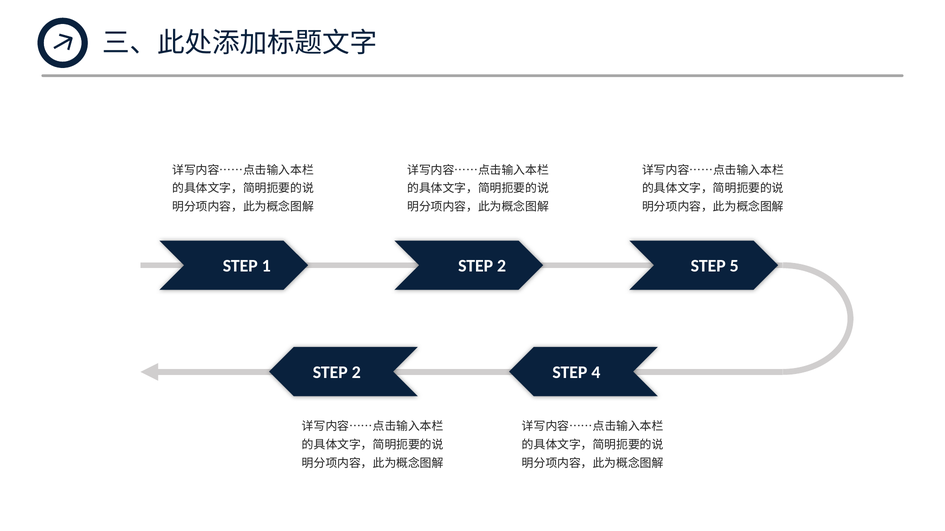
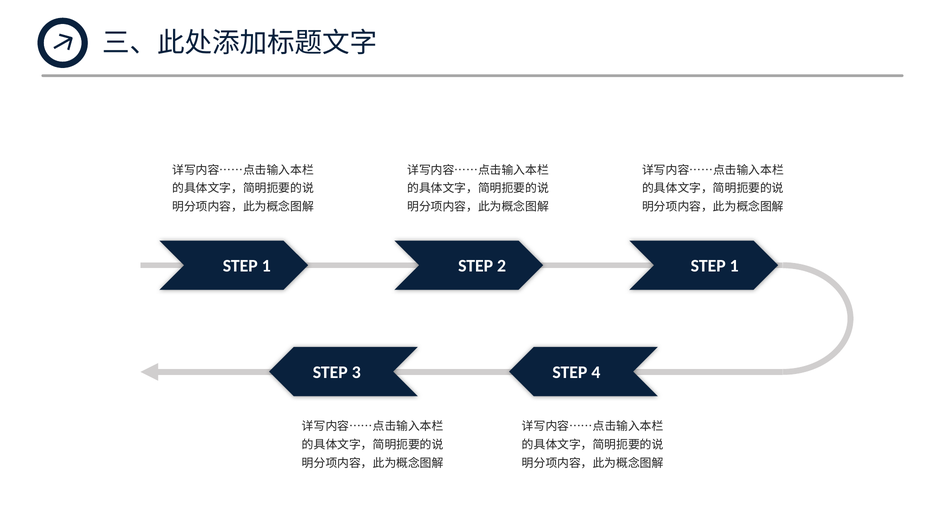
5 at (734, 266): 5 -> 1
2 at (356, 373): 2 -> 3
